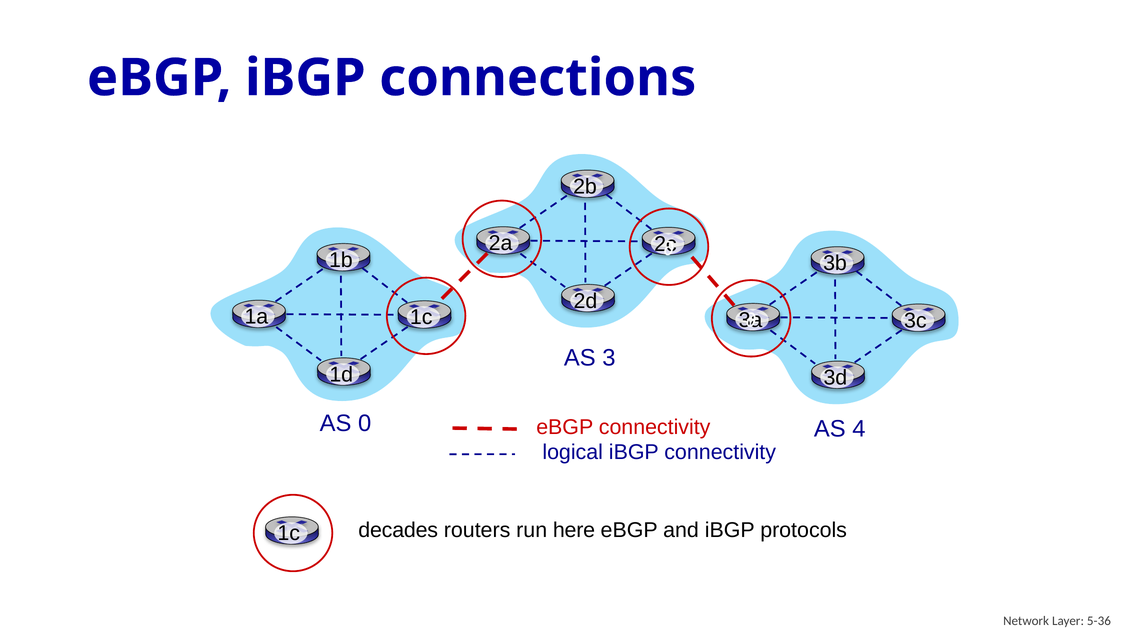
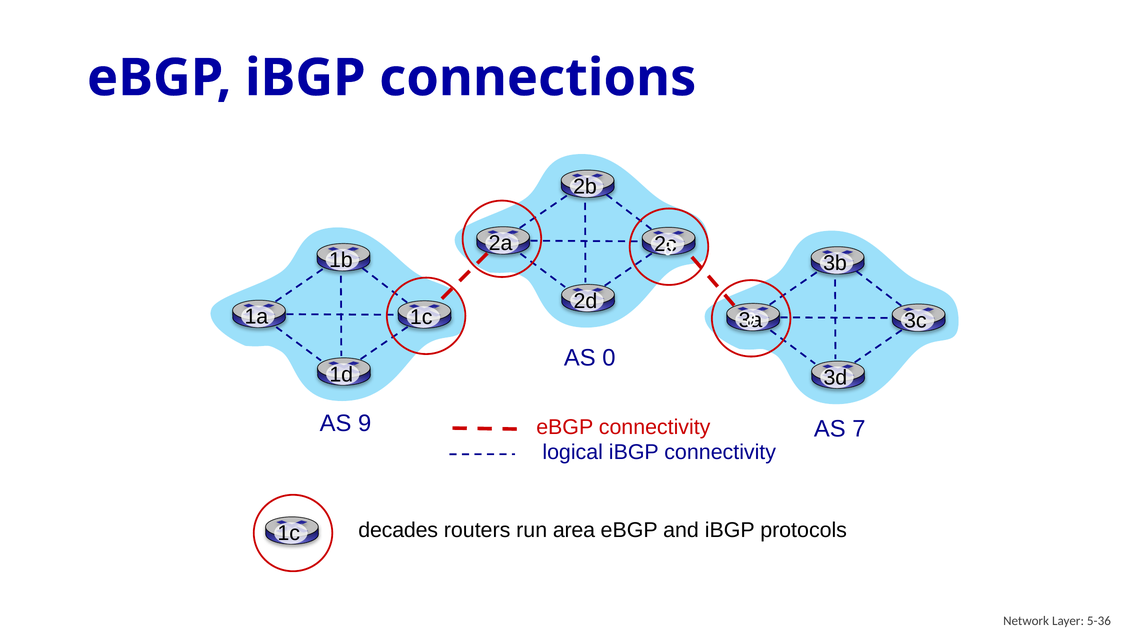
3: 3 -> 0
0: 0 -> 9
4: 4 -> 7
here: here -> area
